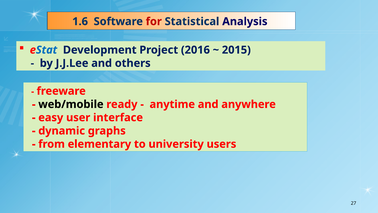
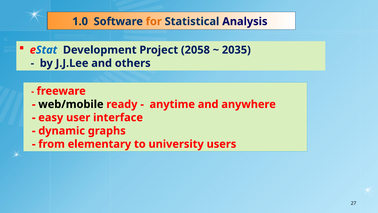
1.6: 1.6 -> 1.0
for colour: red -> orange
2016: 2016 -> 2058
2015: 2015 -> 2035
